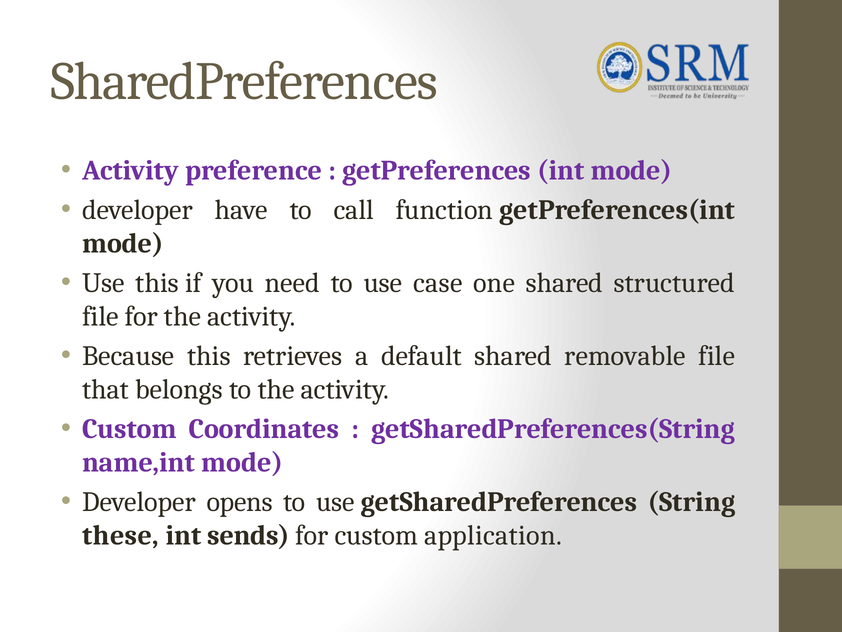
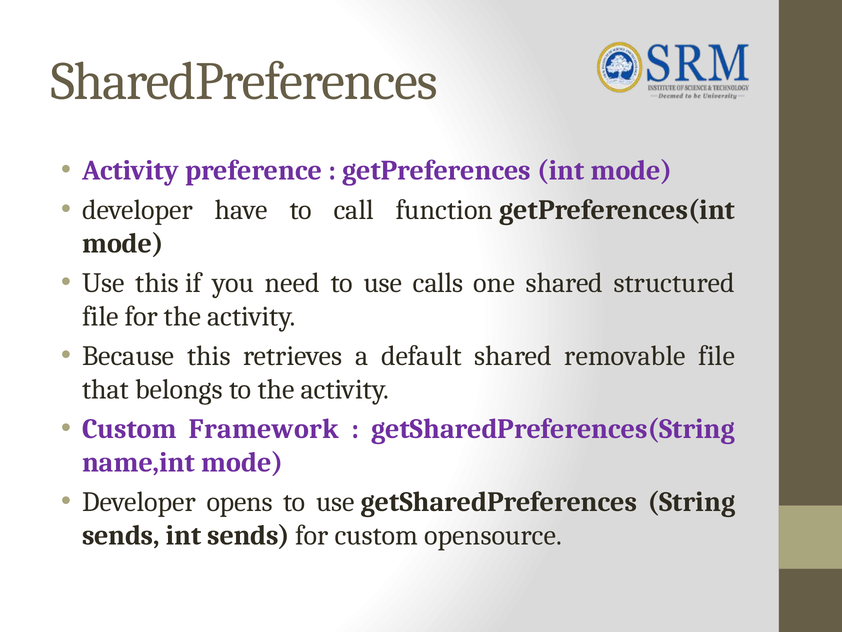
case: case -> calls
Coordinates: Coordinates -> Framework
these at (121, 535): these -> sends
application: application -> opensource
